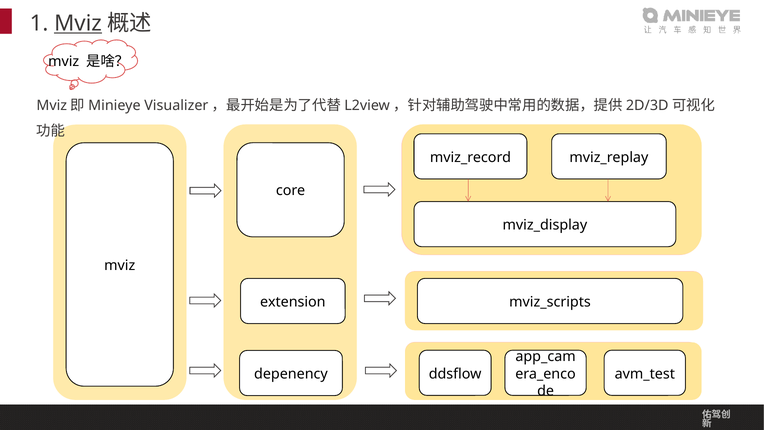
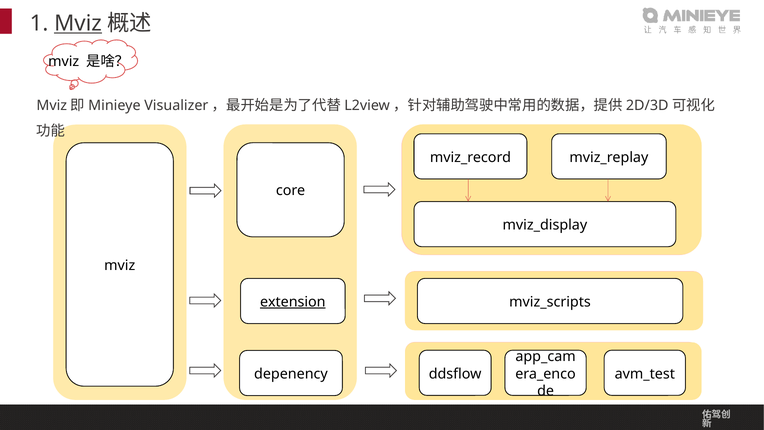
extension underline: none -> present
